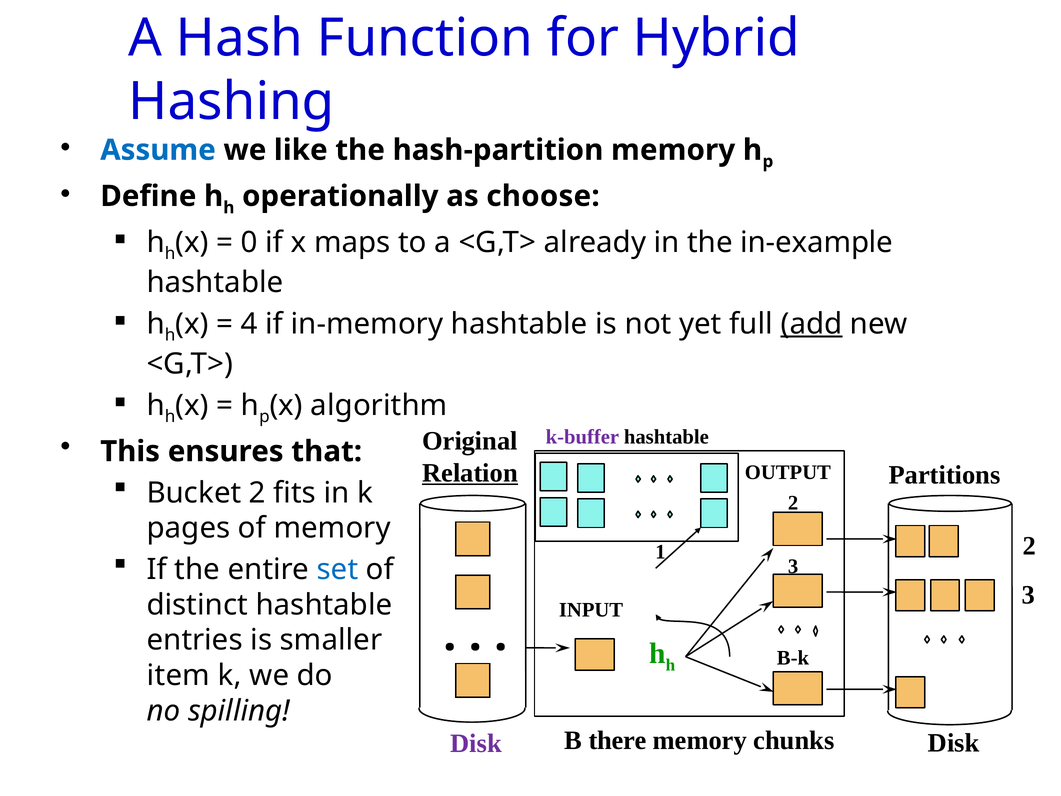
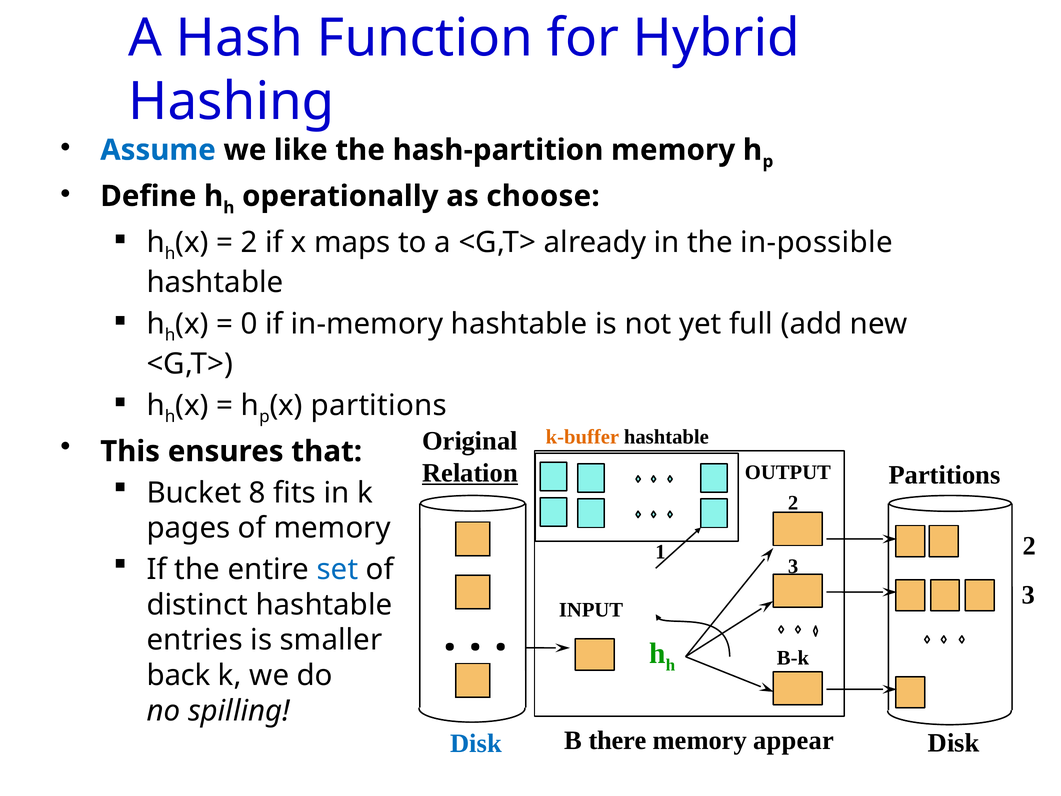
0 at (249, 242): 0 -> 2
in-example: in-example -> in-possible
4: 4 -> 0
add underline: present -> none
x algorithm: algorithm -> partitions
k-buffer colour: purple -> orange
Bucket 2: 2 -> 8
item: item -> back
chunks: chunks -> appear
Disk at (476, 743) colour: purple -> blue
